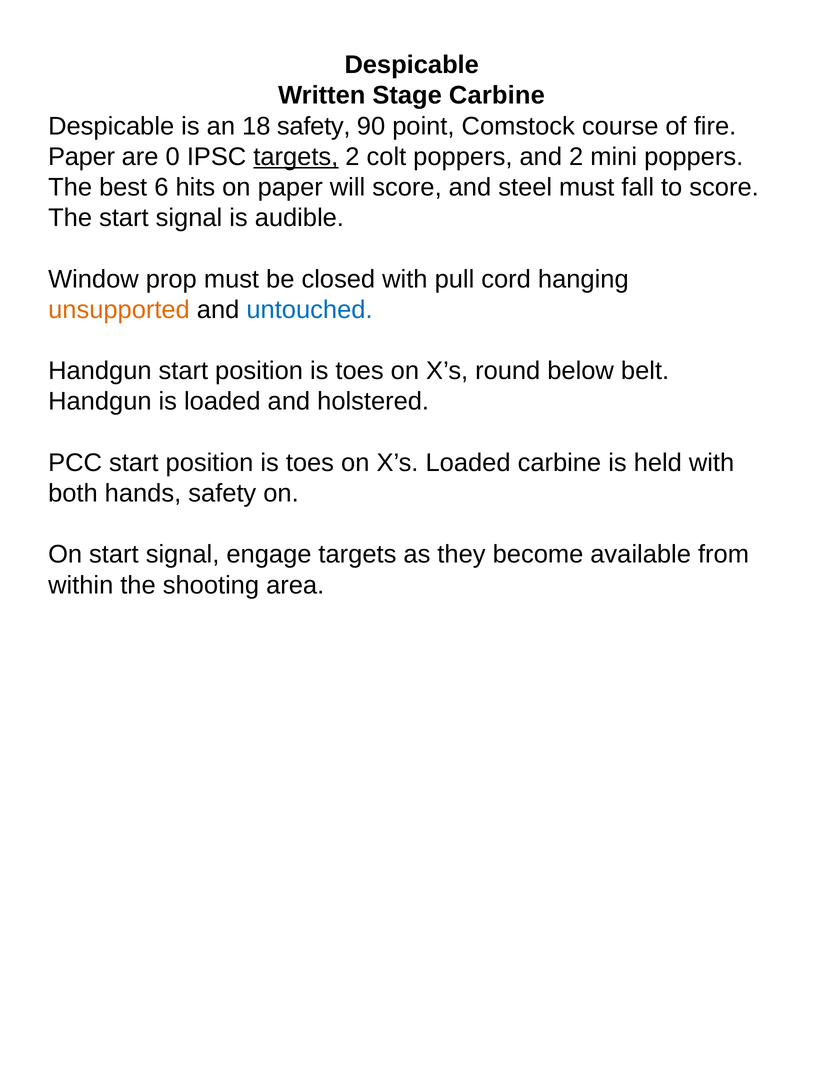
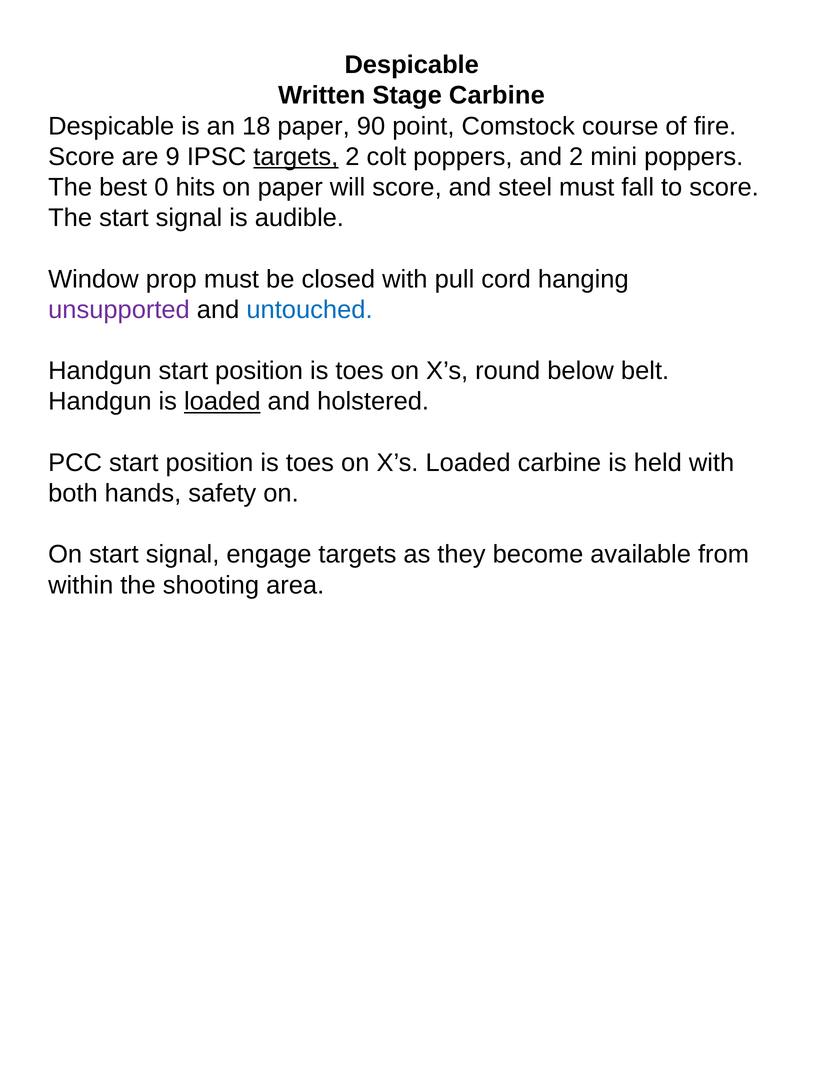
18 safety: safety -> paper
Paper at (82, 157): Paper -> Score
0: 0 -> 9
6: 6 -> 0
unsupported colour: orange -> purple
loaded at (222, 402) underline: none -> present
